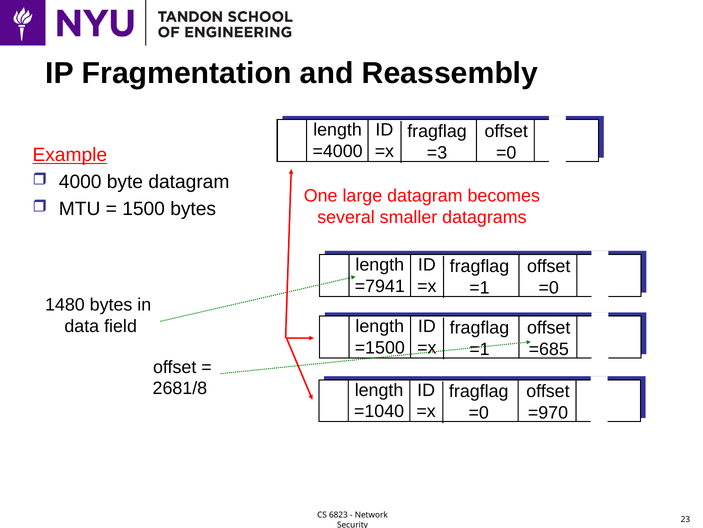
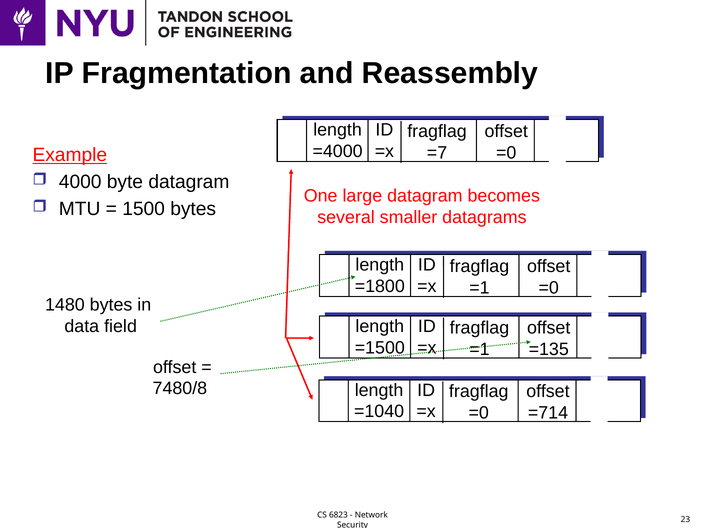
=3: =3 -> =7
=7941: =7941 -> =1800
=685: =685 -> =135
2681/8: 2681/8 -> 7480/8
=970: =970 -> =714
